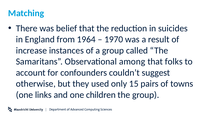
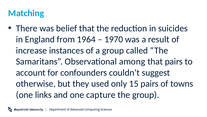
that folks: folks -> pairs
children: children -> capture
